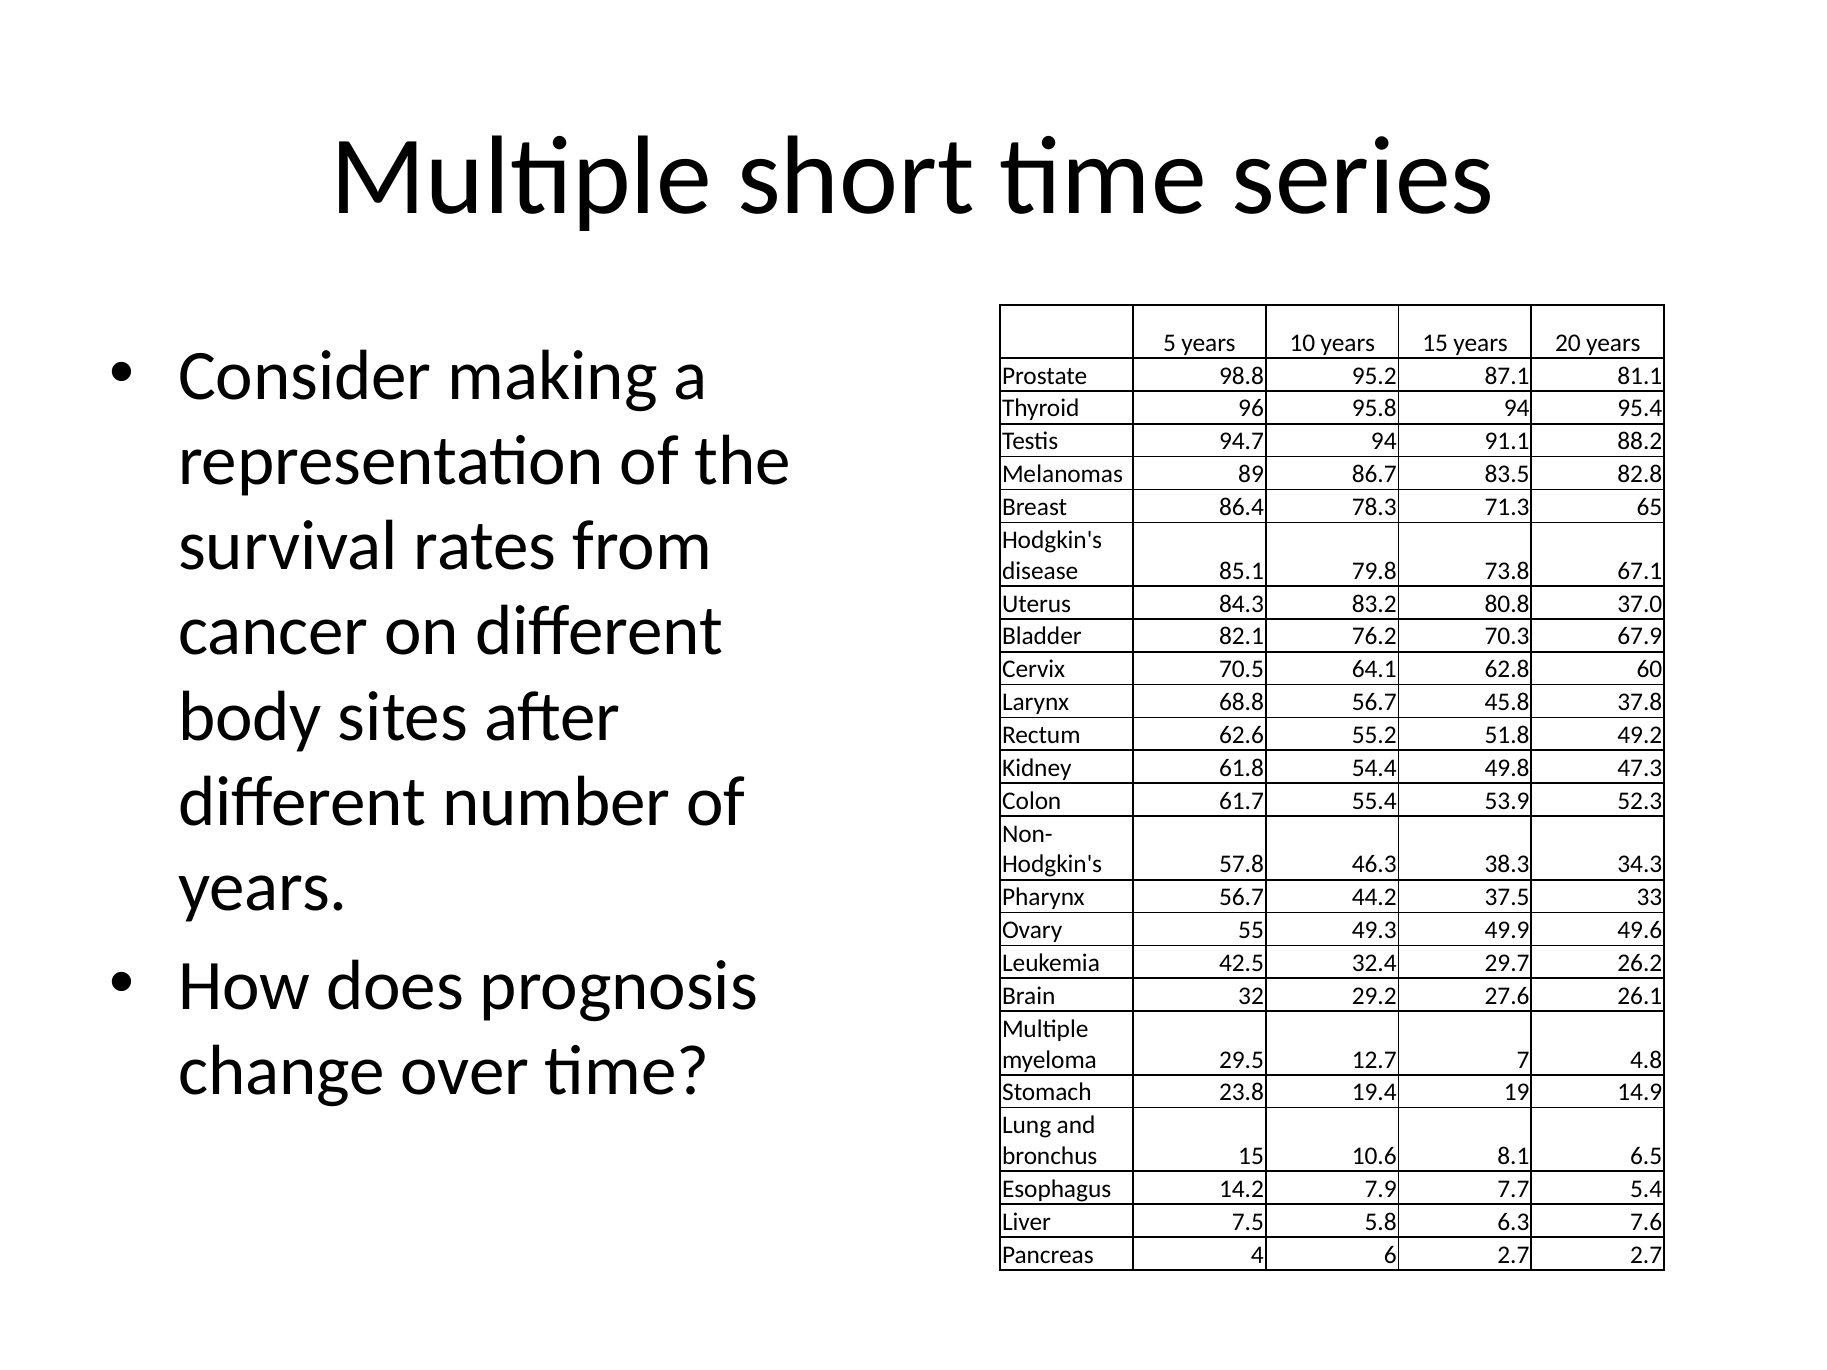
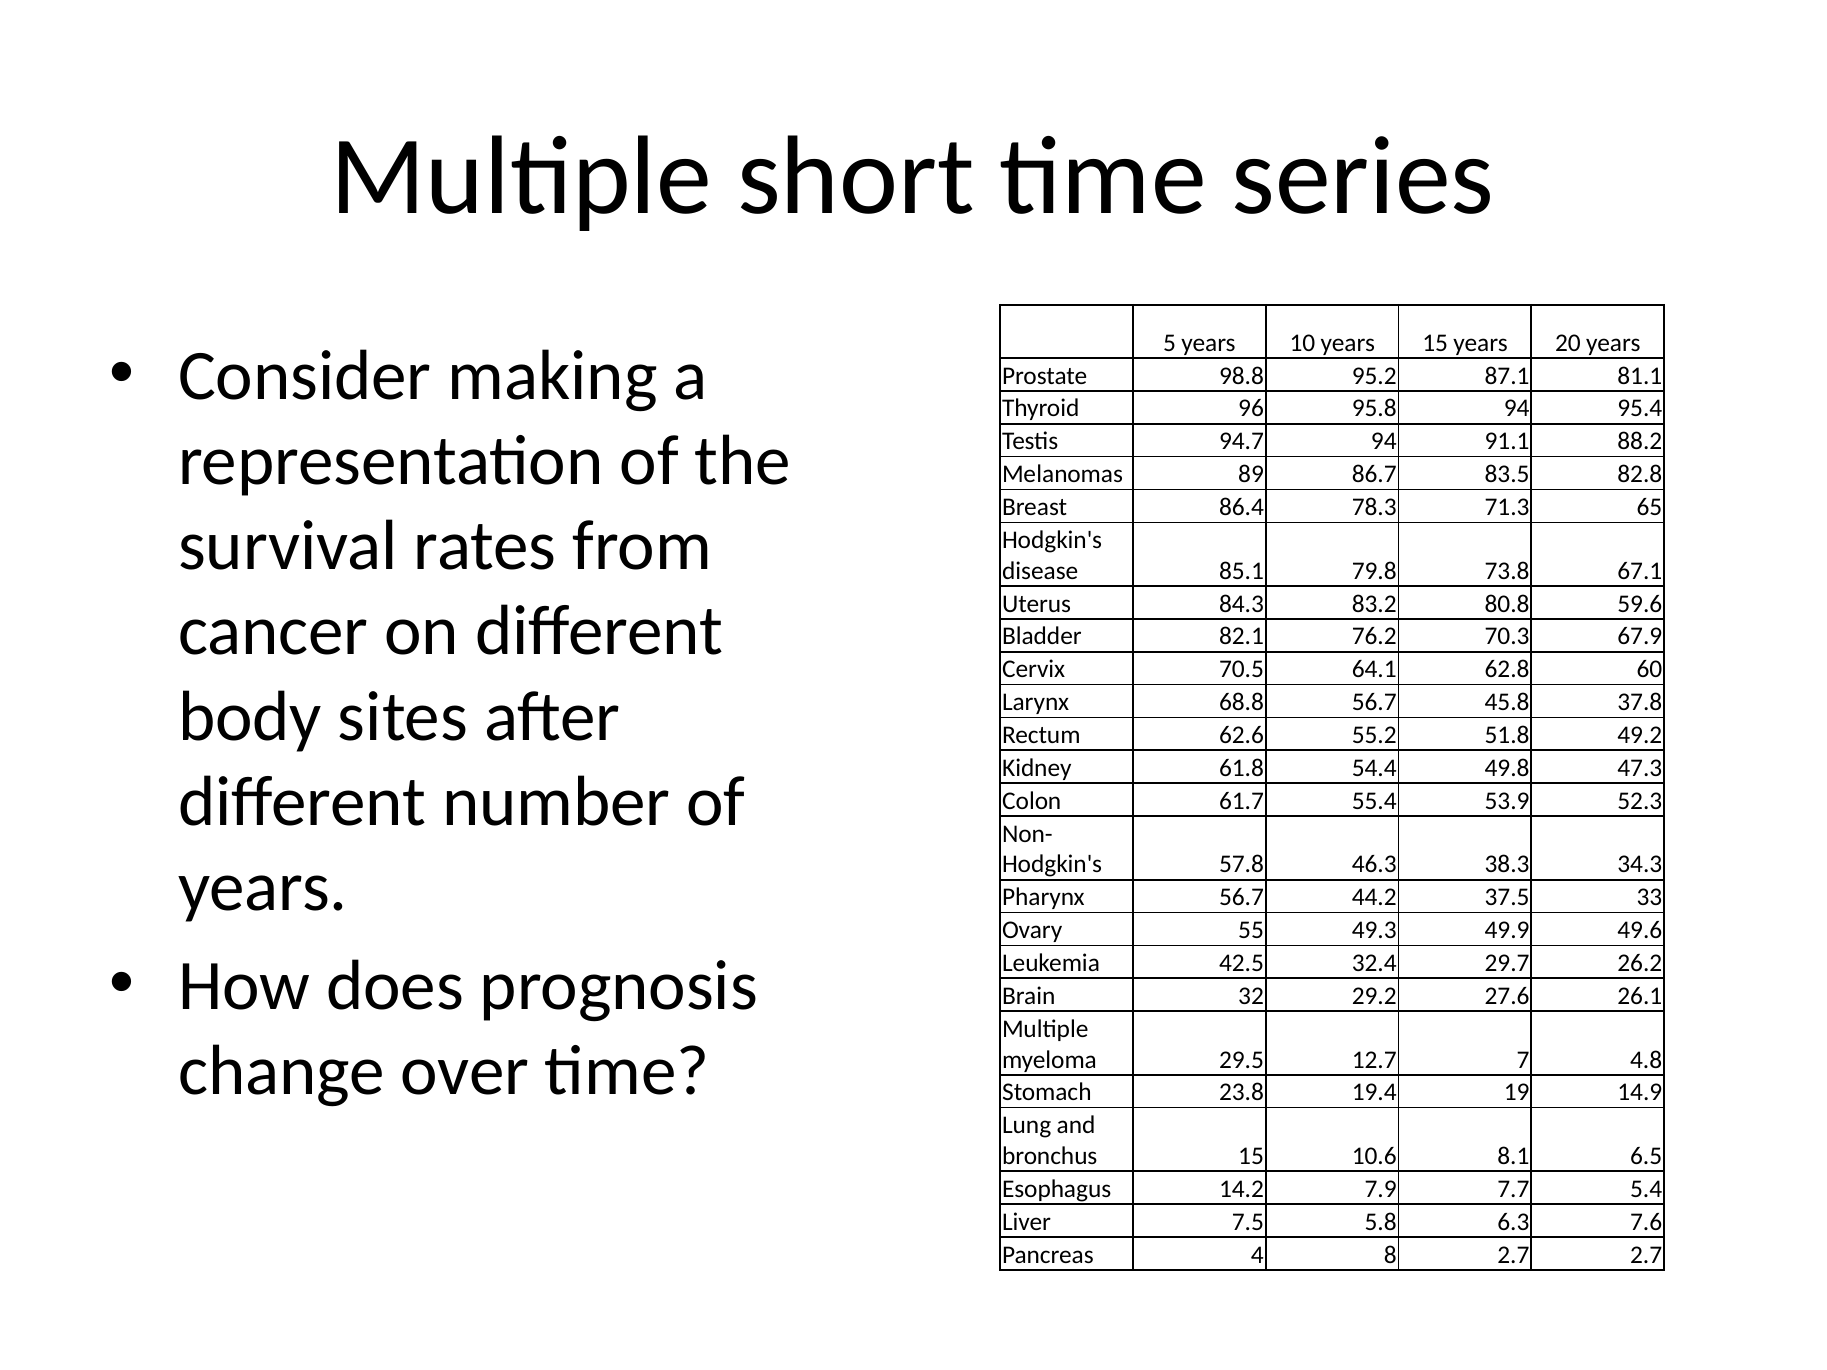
37.0: 37.0 -> 59.6
6: 6 -> 8
